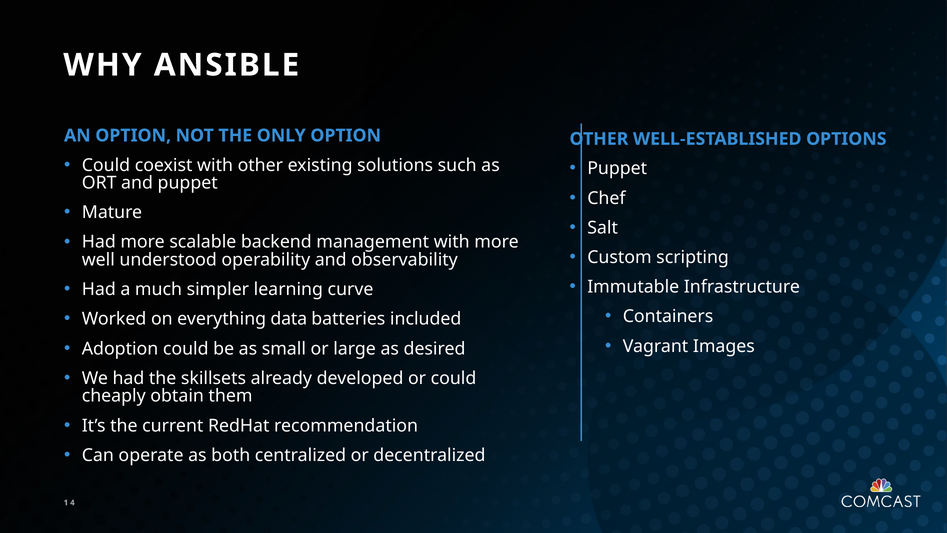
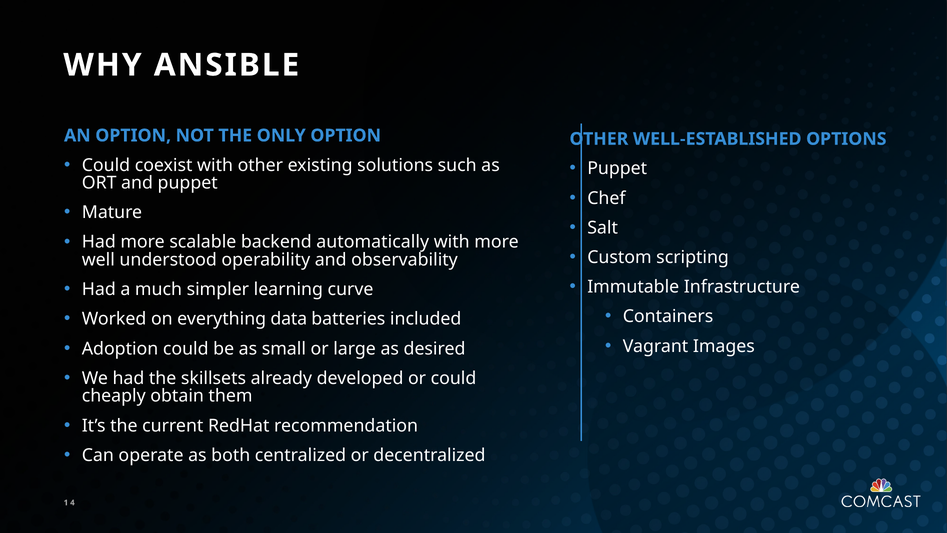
management: management -> automatically
